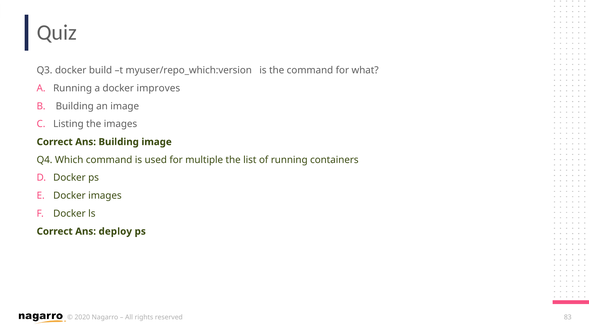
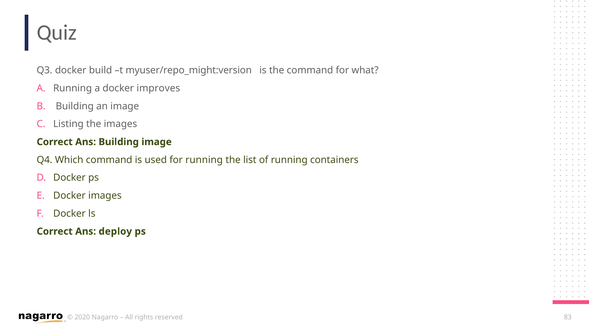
myuser/repo_which:version: myuser/repo_which:version -> myuser/repo_might:version
for multiple: multiple -> running
